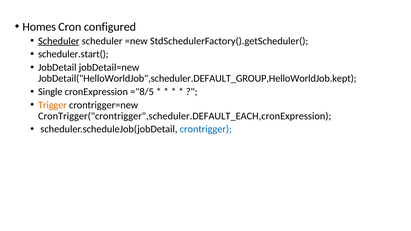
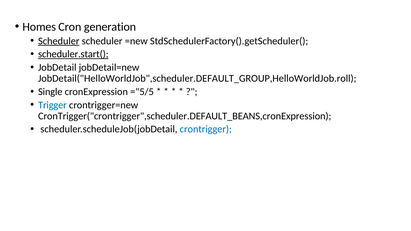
configured: configured -> generation
scheduler.start( underline: none -> present
JobDetail("HelloWorldJob",scheduler.DEFAULT_GROUP,HelloWorldJob.kept: JobDetail("HelloWorldJob",scheduler.DEFAULT_GROUP,HelloWorldJob.kept -> JobDetail("HelloWorldJob",scheduler.DEFAULT_GROUP,HelloWorldJob.roll
="8/5: ="8/5 -> ="5/5
Trigger colour: orange -> blue
CronTrigger("crontrigger",scheduler.DEFAULT_EACH,cronExpression: CronTrigger("crontrigger",scheduler.DEFAULT_EACH,cronExpression -> CronTrigger("crontrigger",scheduler.DEFAULT_BEANS,cronExpression
